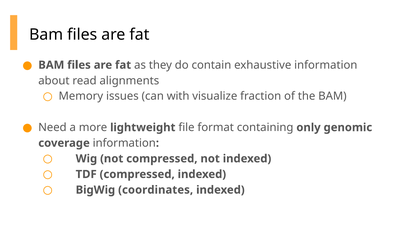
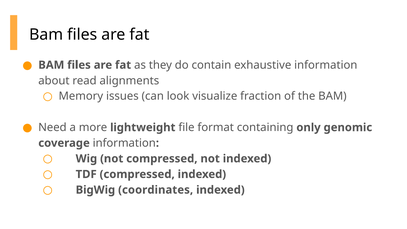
with: with -> look
